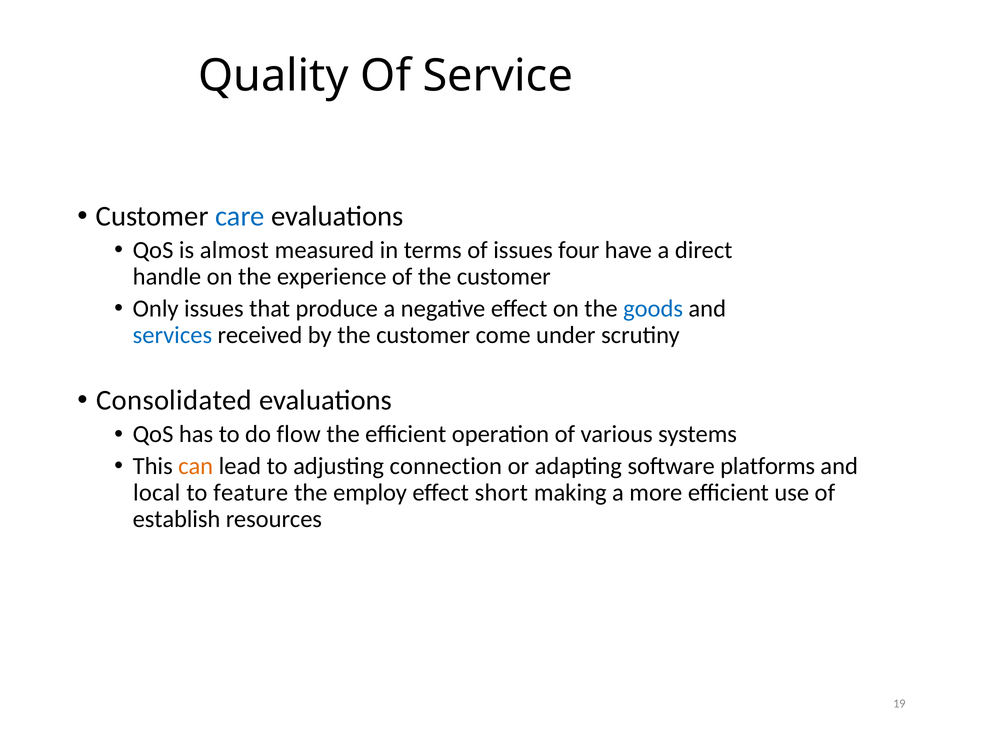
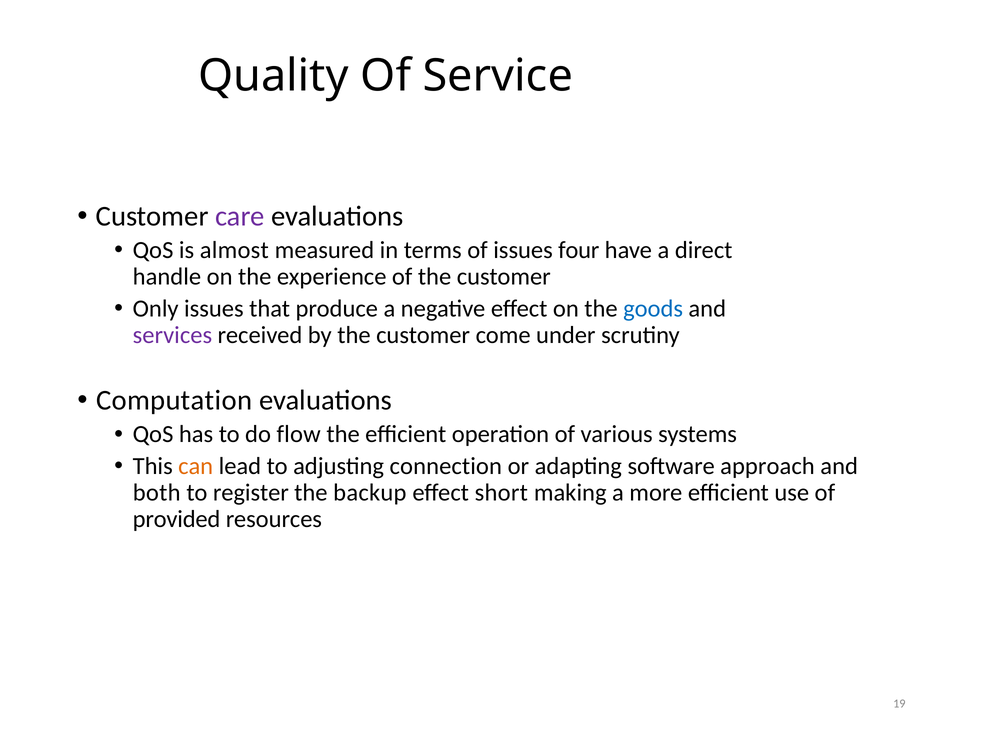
care colour: blue -> purple
services colour: blue -> purple
Consolidated: Consolidated -> Computation
platforms: platforms -> approach
local: local -> both
feature: feature -> register
employ: employ -> backup
establish: establish -> provided
